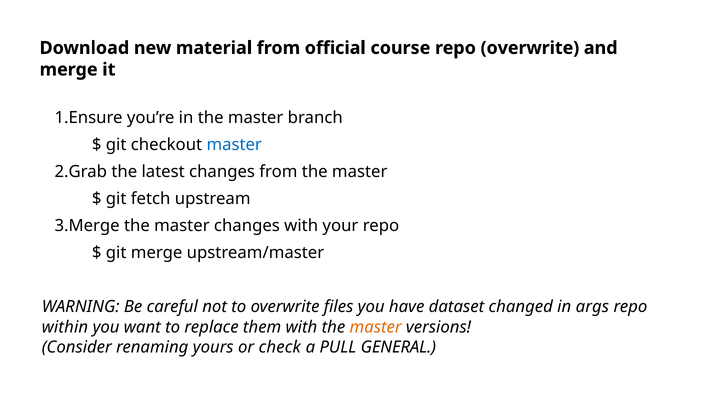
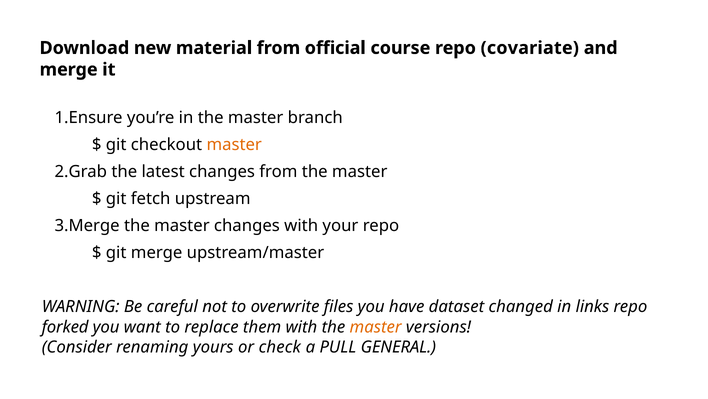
repo overwrite: overwrite -> covariate
master at (234, 145) colour: blue -> orange
args: args -> links
within: within -> forked
